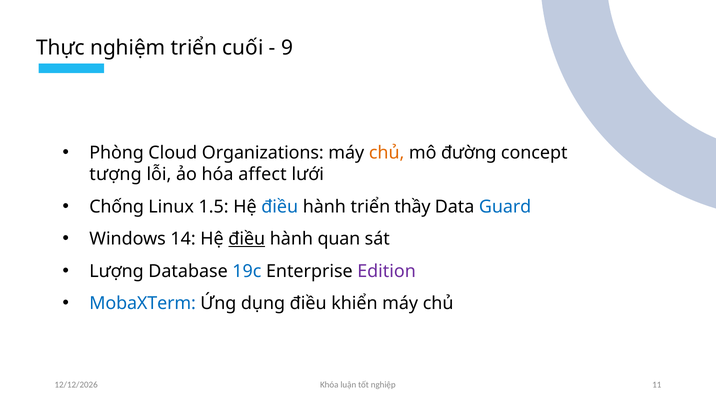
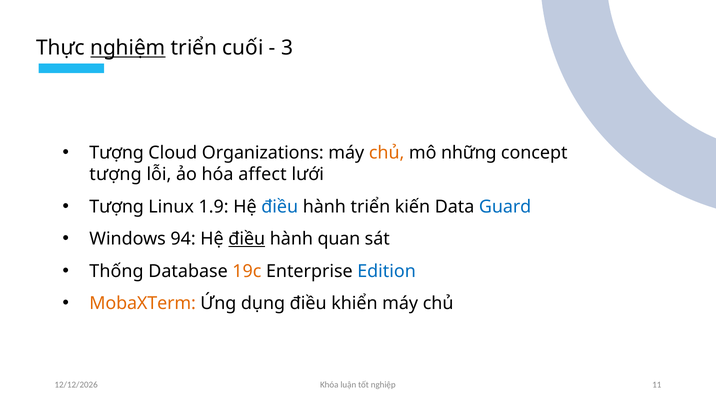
nghiệm underline: none -> present
9: 9 -> 3
Phòng at (117, 153): Phòng -> Tượng
đường: đường -> những
Chống at (117, 206): Chống -> Tượng
1.5: 1.5 -> 1.9
thầy: thầy -> kiến
14: 14 -> 94
Lượng: Lượng -> Thống
19c colour: blue -> orange
Edition colour: purple -> blue
MobaXTerm colour: blue -> orange
